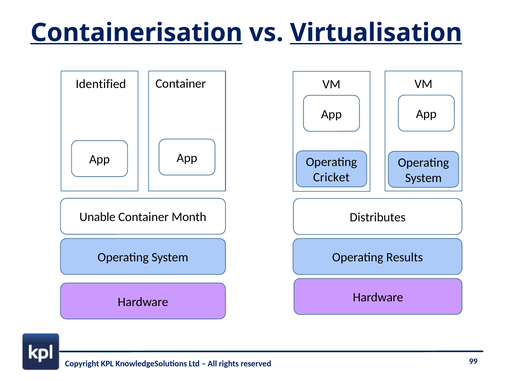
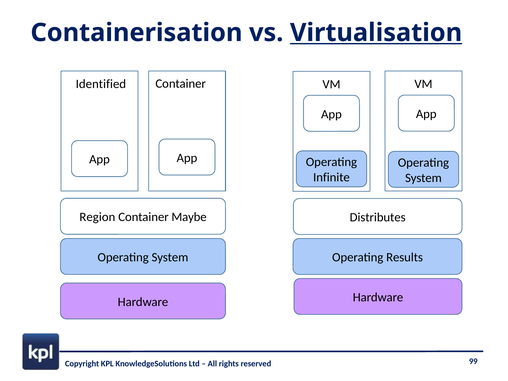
Containerisation underline: present -> none
Cricket: Cricket -> Infinite
Unable: Unable -> Region
Month: Month -> Maybe
